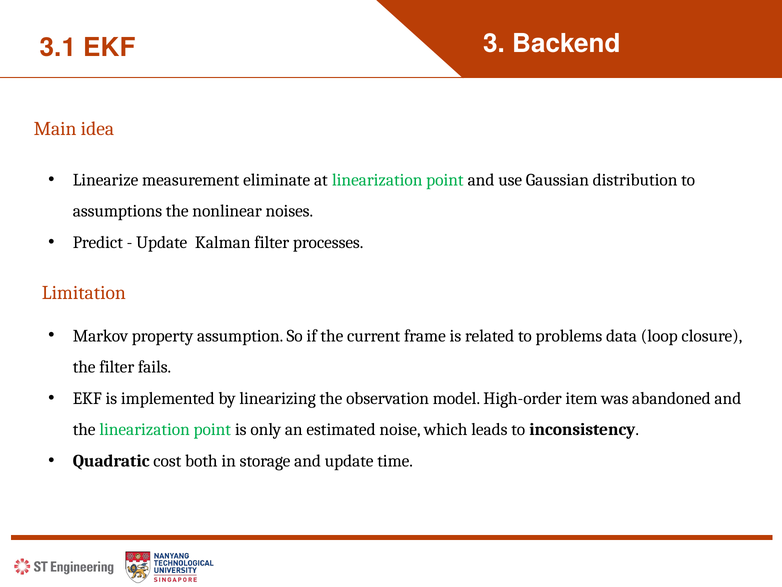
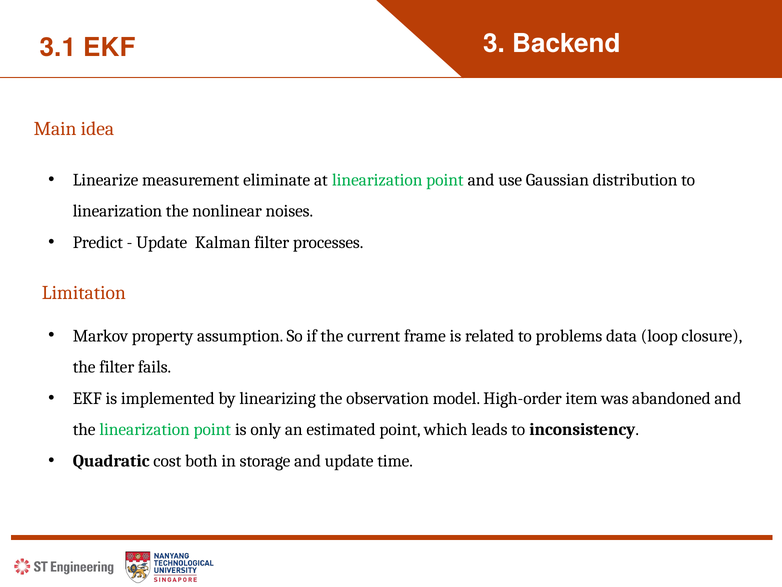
assumptions at (117, 211): assumptions -> linearization
estimated noise: noise -> point
